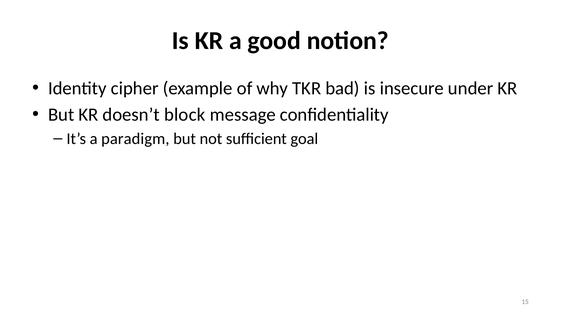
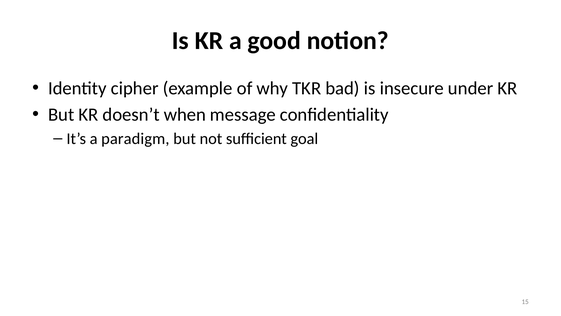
block: block -> when
